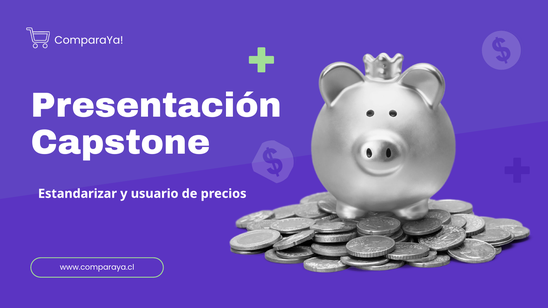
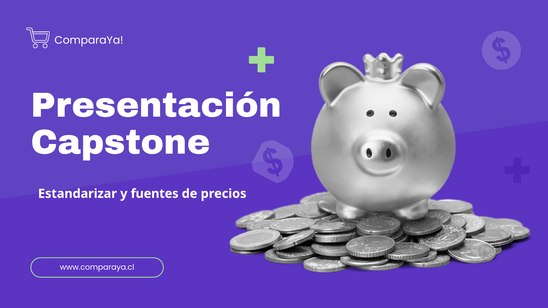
usuario: usuario -> fuentes
